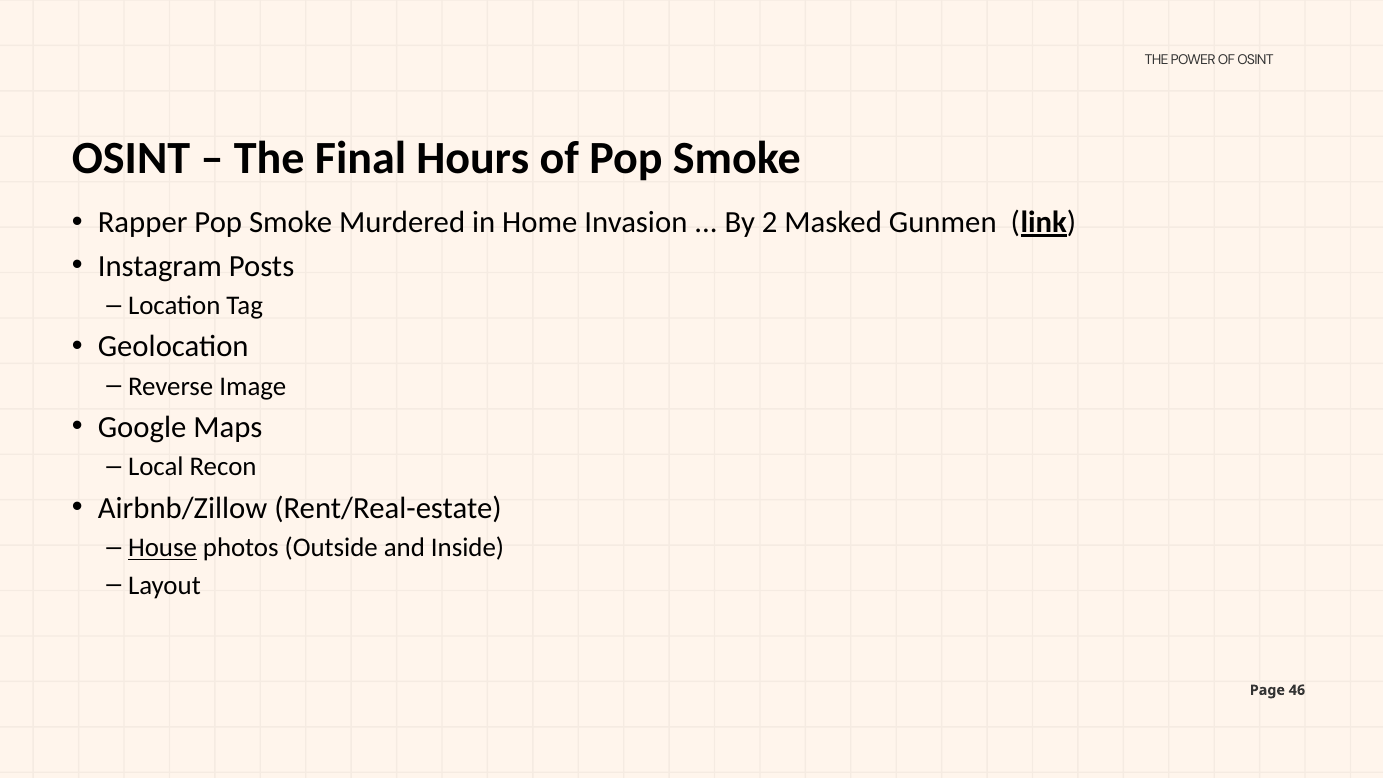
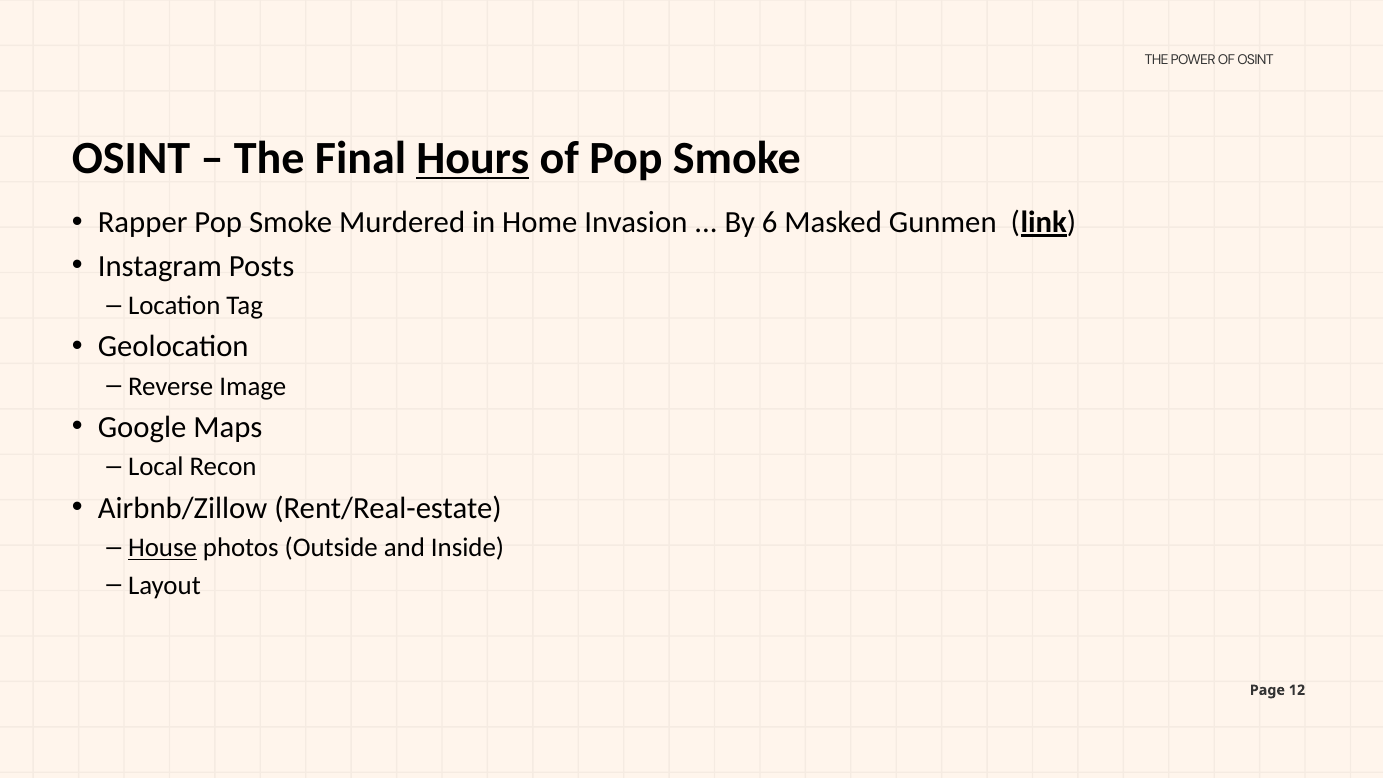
Hours underline: none -> present
2: 2 -> 6
46: 46 -> 12
